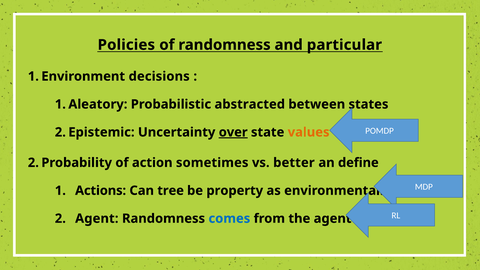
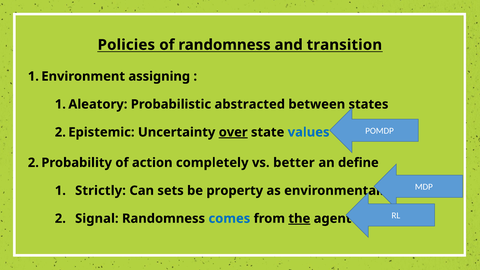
particular: particular -> transition
decisions: decisions -> assigning
values colour: orange -> blue
sometimes: sometimes -> completely
Actions: Actions -> Strictly
tree: tree -> sets
Agent at (97, 219): Agent -> Signal
the underline: none -> present
